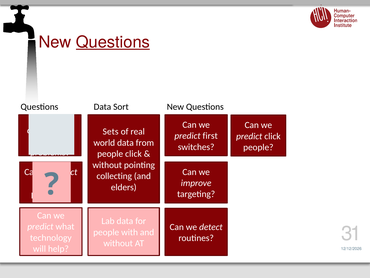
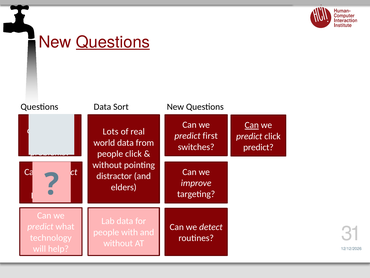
Can at (252, 125) underline: none -> present
Sets: Sets -> Lots
people at (258, 147): people -> predict
collecting: collecting -> distractor
